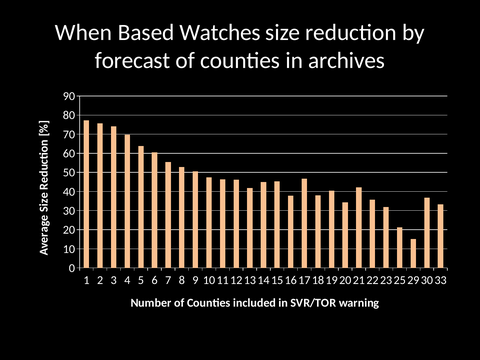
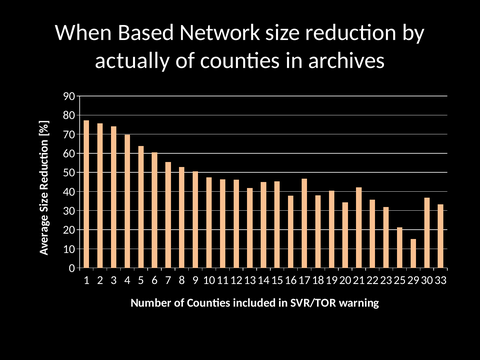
Watches: Watches -> Network
forecast: forecast -> actually
